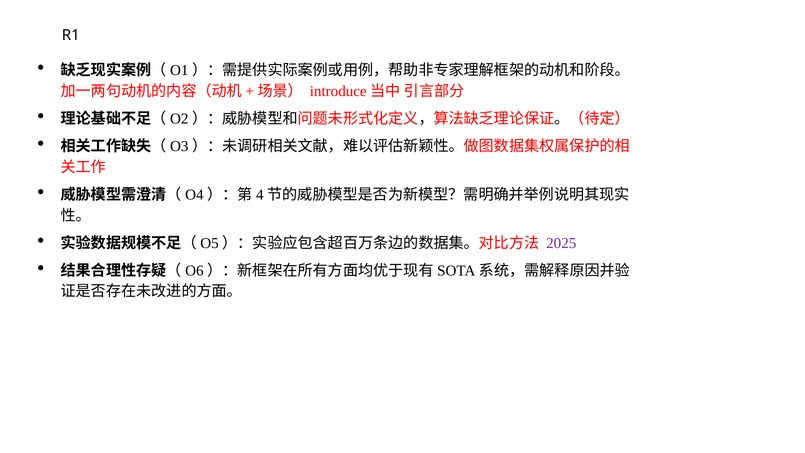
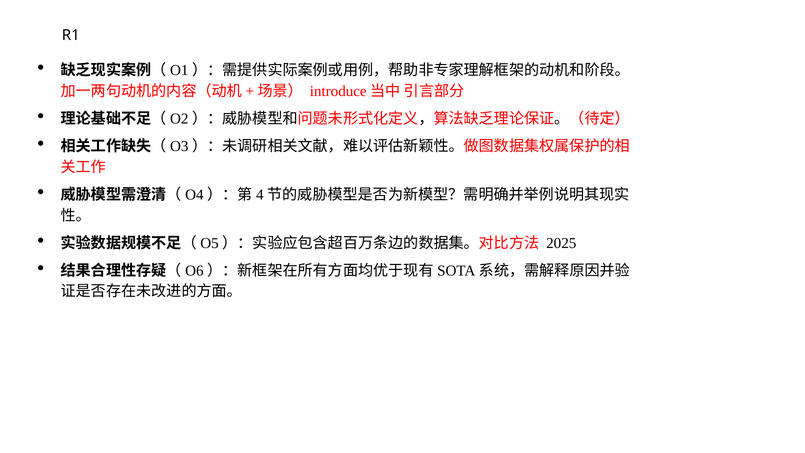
2025 colour: purple -> black
